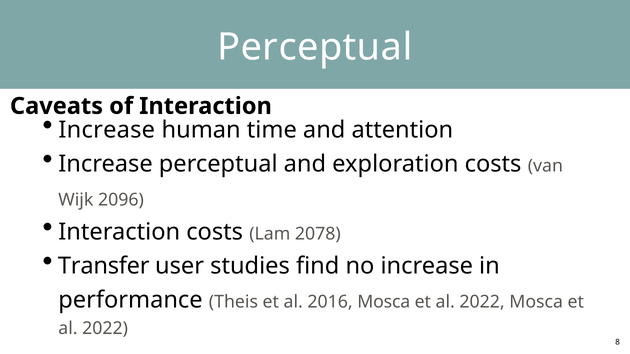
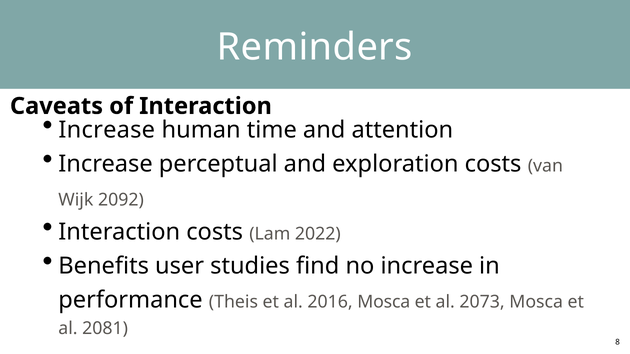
Perceptual at (315, 47): Perceptual -> Reminders
2096: 2096 -> 2092
2078: 2078 -> 2022
Transfer: Transfer -> Benefits
2022 at (482, 302): 2022 -> 2073
2022 at (105, 329): 2022 -> 2081
